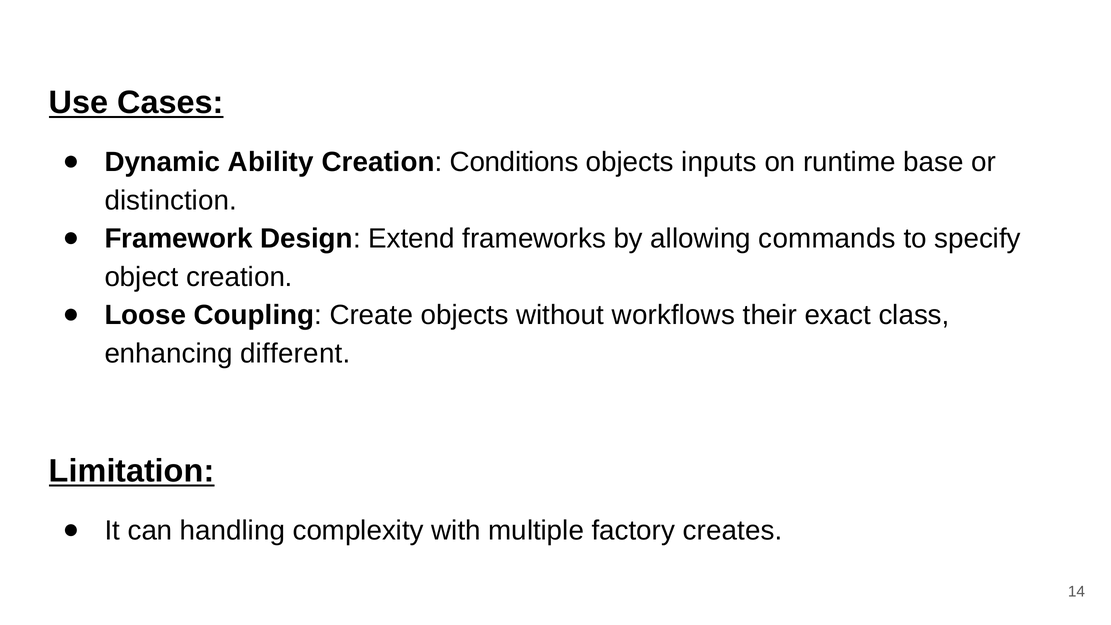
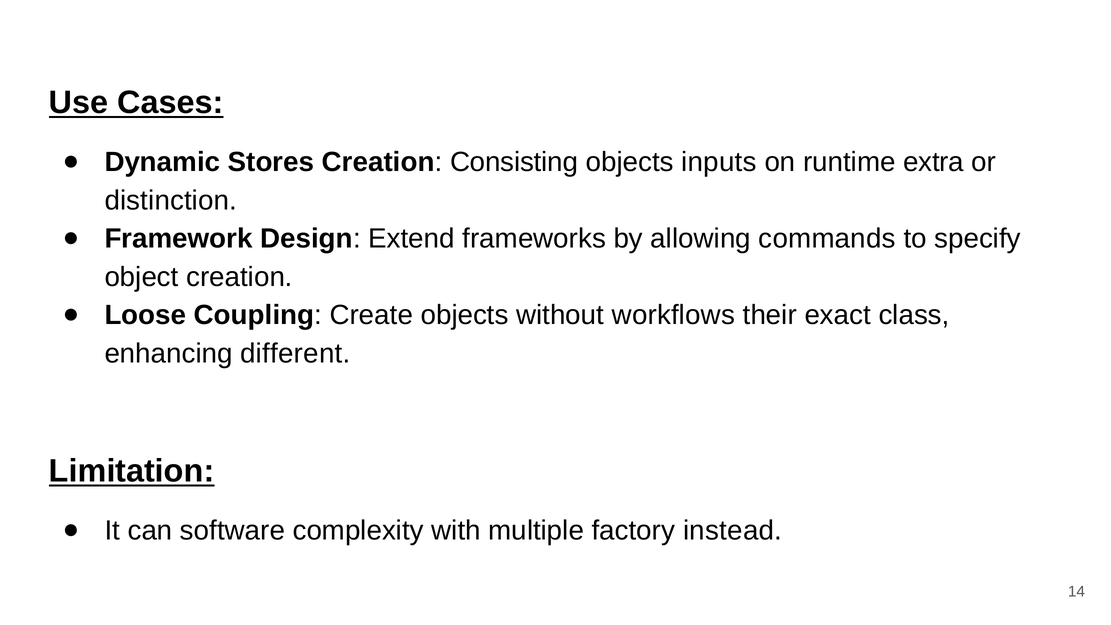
Ability: Ability -> Stores
Conditions: Conditions -> Consisting
base: base -> extra
handling: handling -> software
creates: creates -> instead
